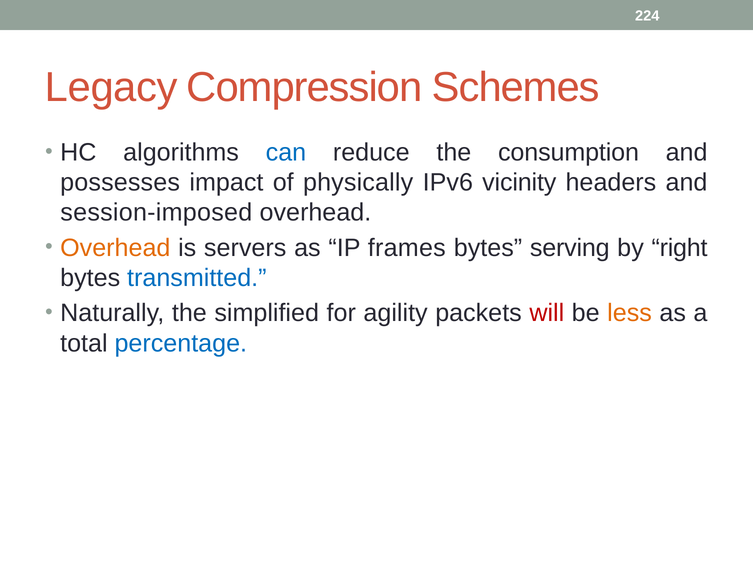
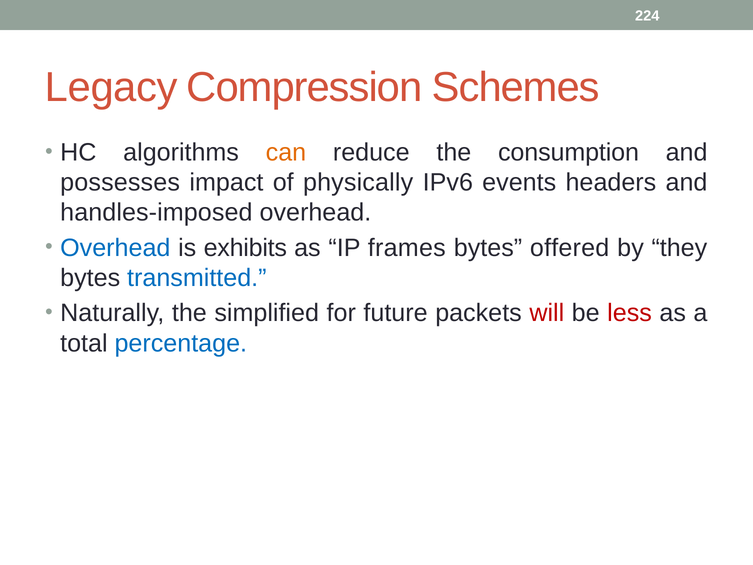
can colour: blue -> orange
vicinity: vicinity -> events
session-imposed: session-imposed -> handles-imposed
Overhead at (115, 248) colour: orange -> blue
servers: servers -> exhibits
serving: serving -> offered
right: right -> they
agility: agility -> future
less colour: orange -> red
